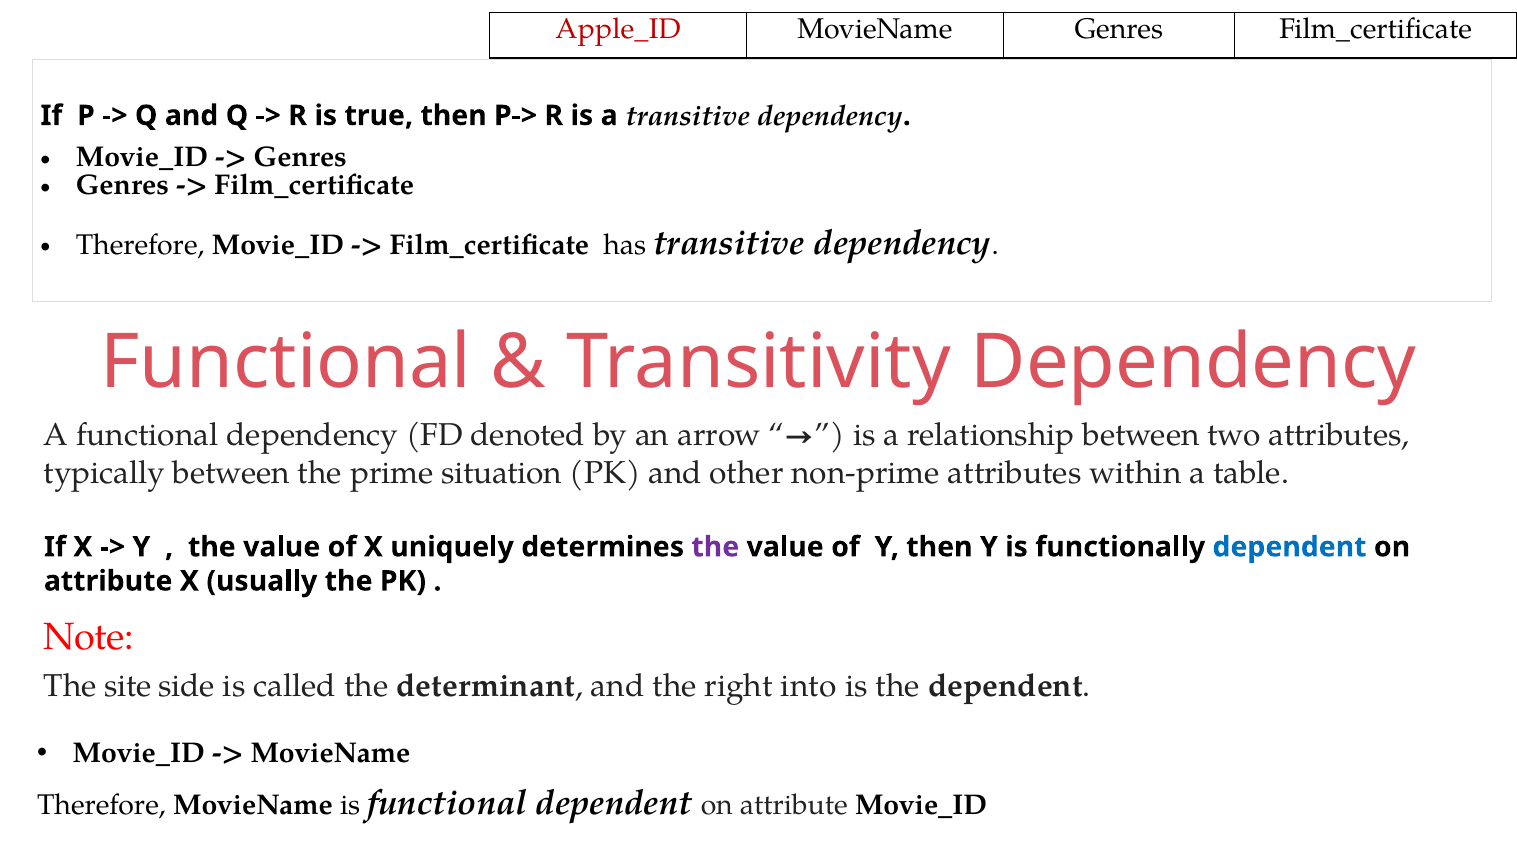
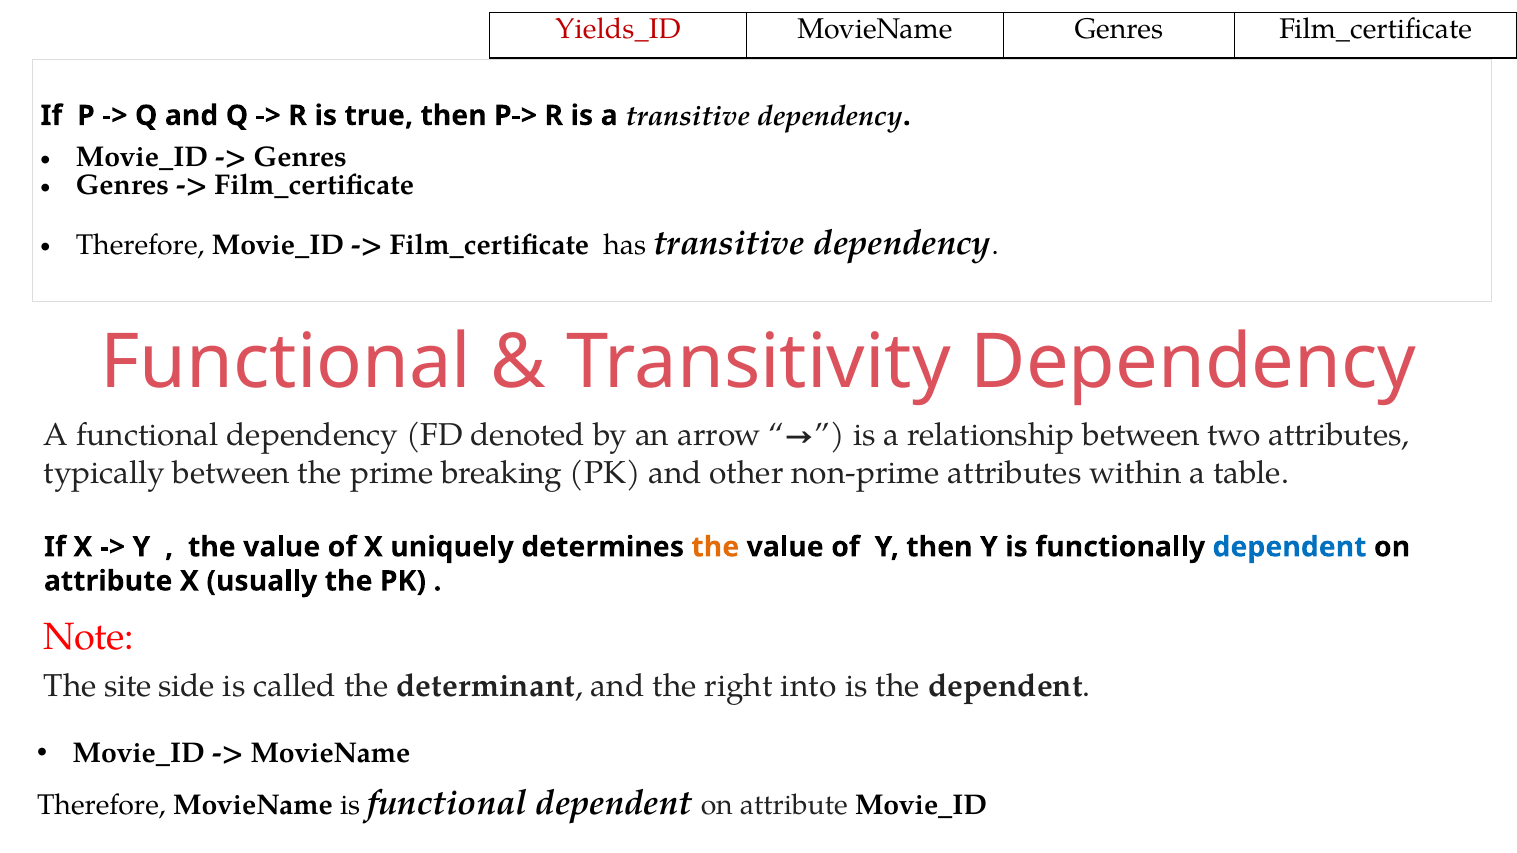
Apple_ID: Apple_ID -> Yields_ID
situation: situation -> breaking
the at (715, 547) colour: purple -> orange
